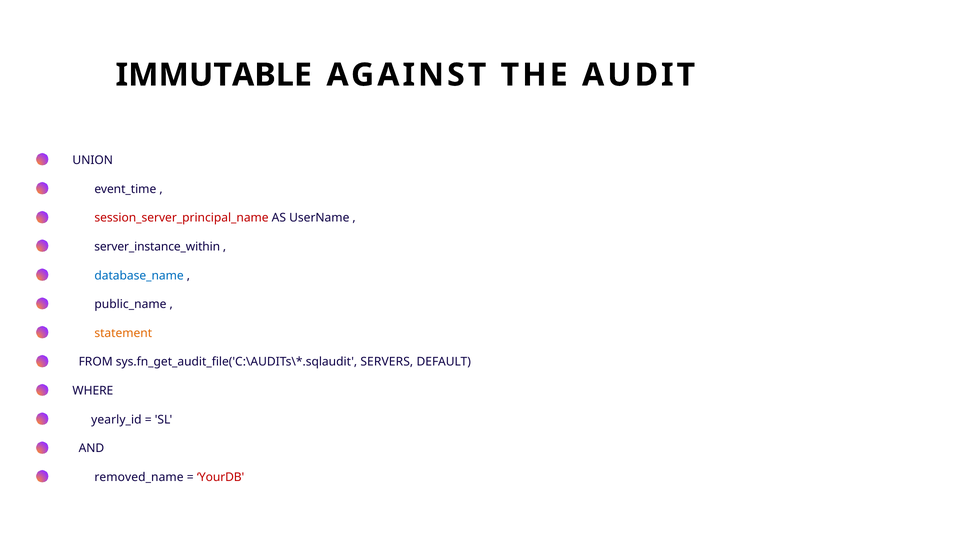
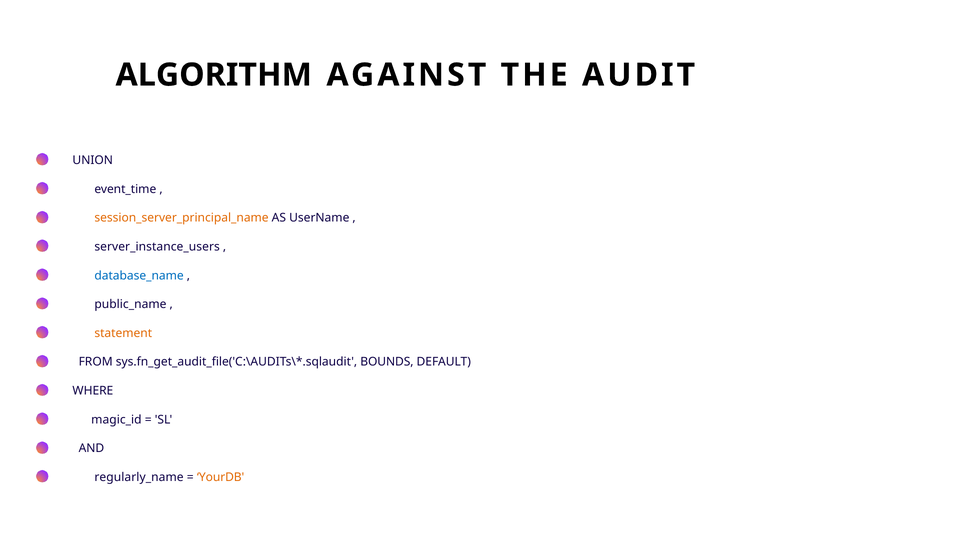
IMMUTABLE: IMMUTABLE -> ALGORITHM
session_server_principal_name colour: red -> orange
server_instance_within: server_instance_within -> server_instance_users
SERVERS: SERVERS -> BOUNDS
yearly_id: yearly_id -> magic_id
removed_name: removed_name -> regularly_name
YourDB colour: red -> orange
